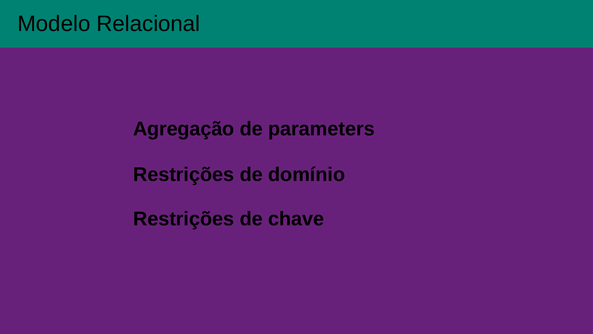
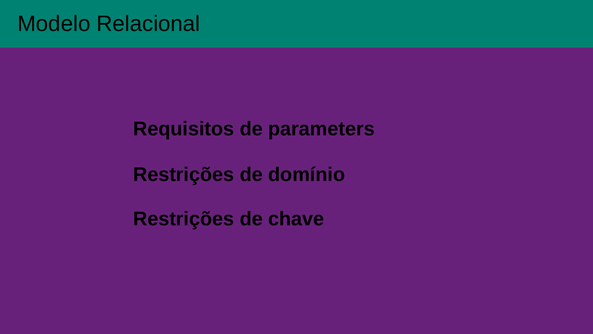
Agregação: Agregação -> Requisitos
